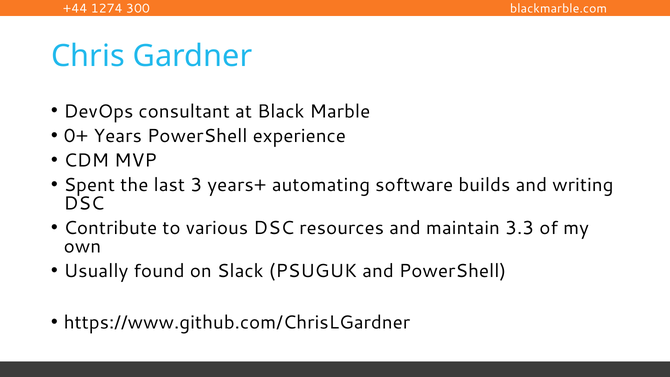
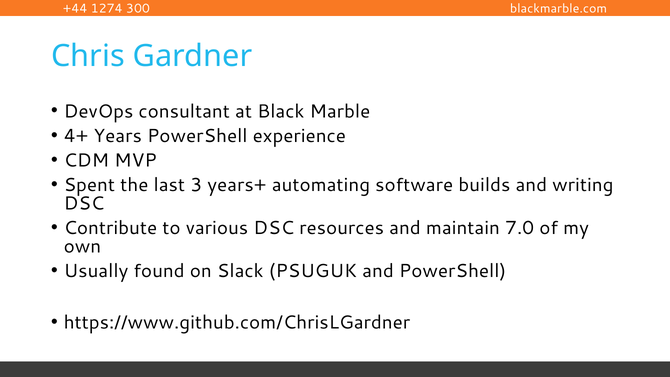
0+: 0+ -> 4+
3.3: 3.3 -> 7.0
